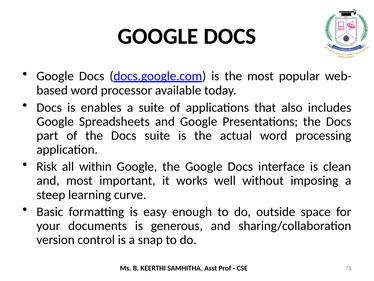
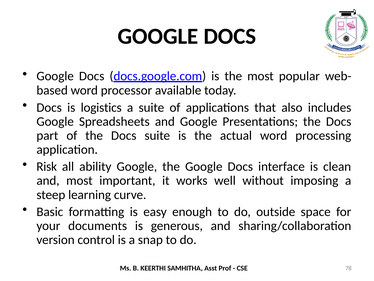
enables: enables -> logistics
within: within -> ability
